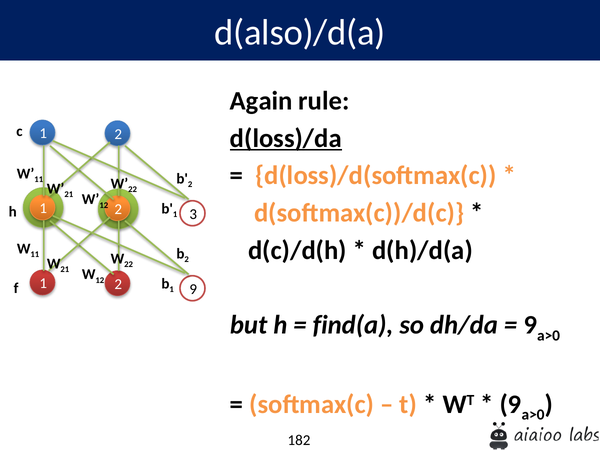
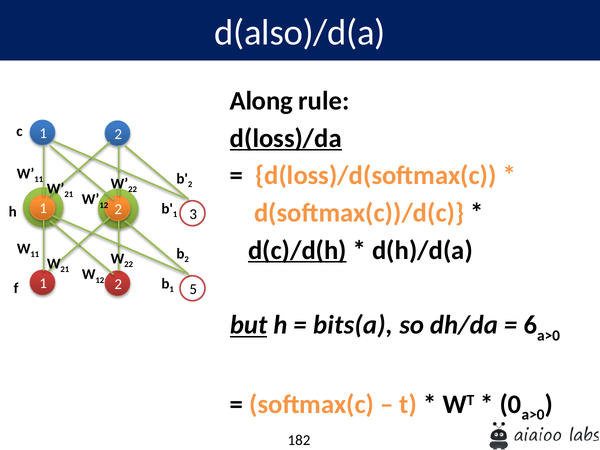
Again: Again -> Along
d(c)/d(h underline: none -> present
2 9: 9 -> 5
but underline: none -> present
find(a: find(a -> bits(a
9 at (530, 325): 9 -> 6
9 at (511, 404): 9 -> 0
